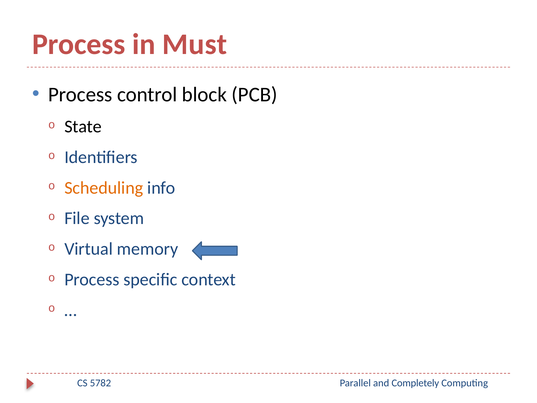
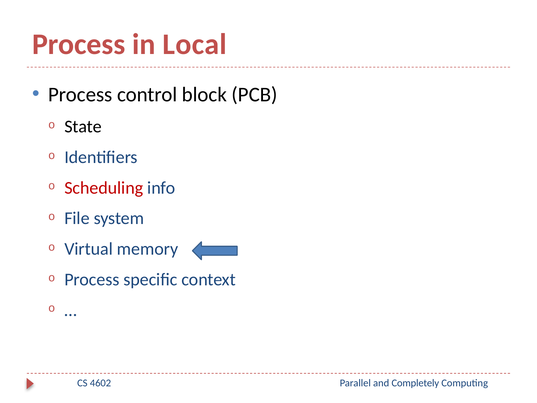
Must: Must -> Local
Scheduling colour: orange -> red
5782: 5782 -> 4602
